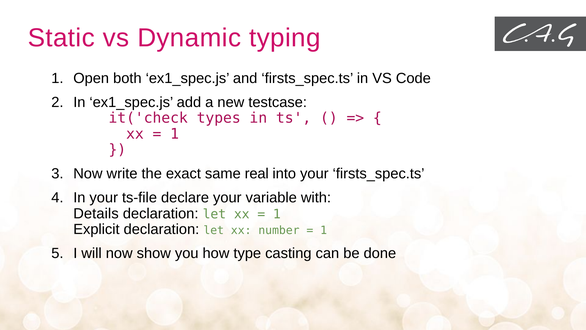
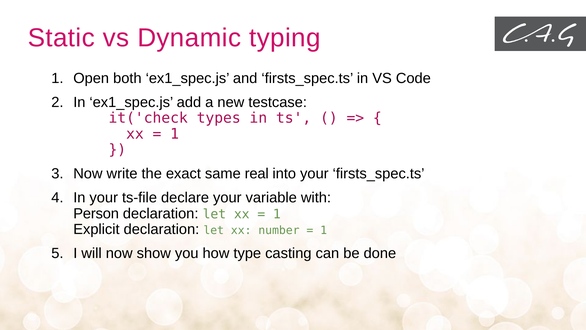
Details: Details -> Person
